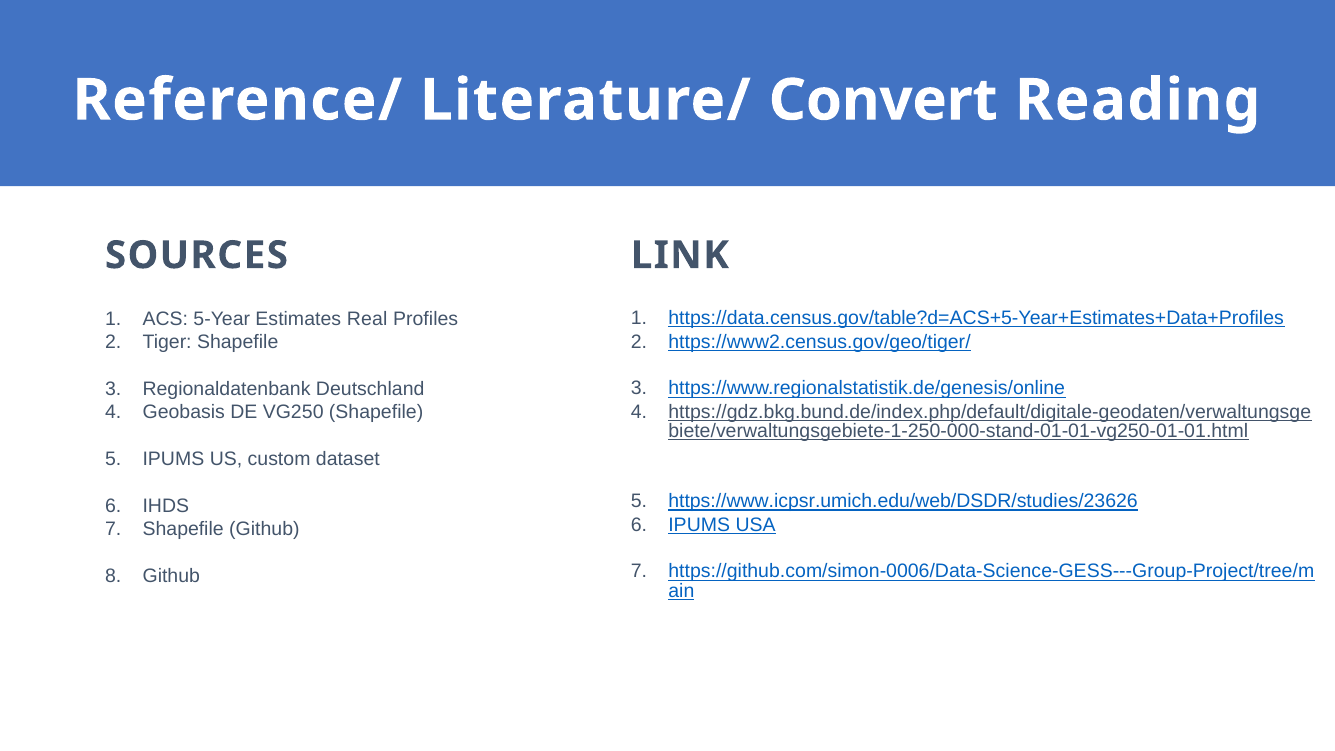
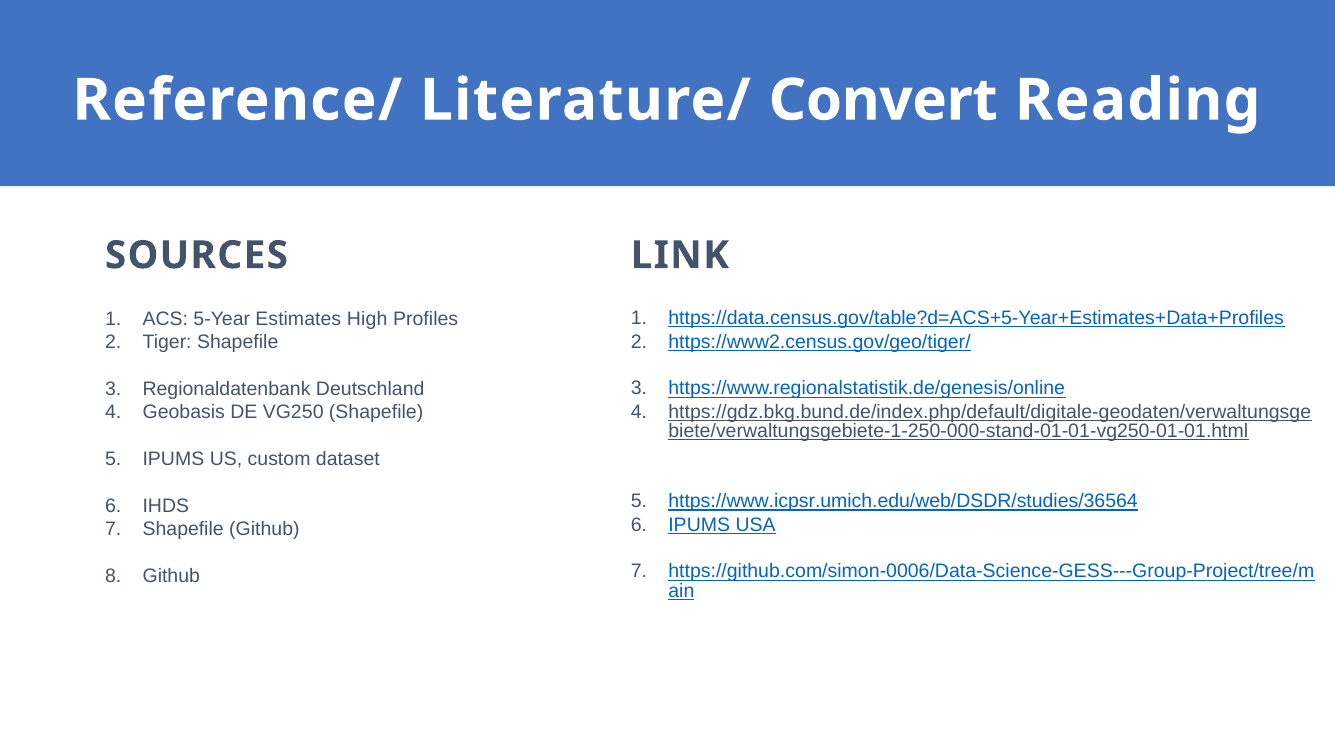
Real: Real -> High
https://www.icpsr.umich.edu/web/DSDR/studies/23626: https://www.icpsr.umich.edu/web/DSDR/studies/23626 -> https://www.icpsr.umich.edu/web/DSDR/studies/36564
